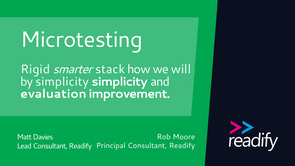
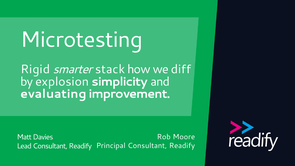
will: will -> diff
by simplicity: simplicity -> explosion
evaluation: evaluation -> evaluating
